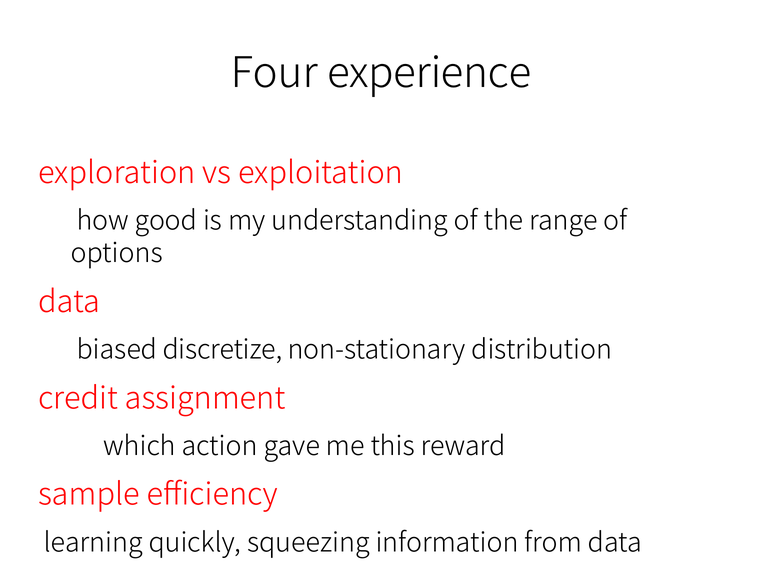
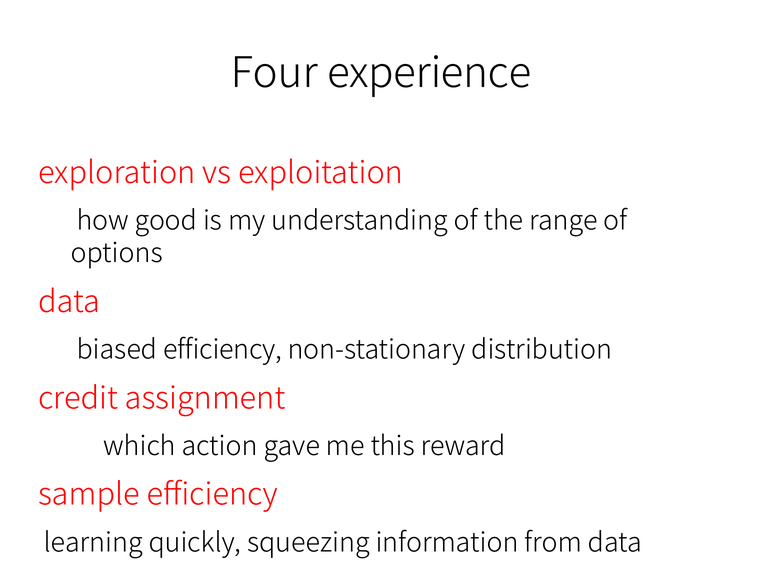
biased discretize: discretize -> efficiency
